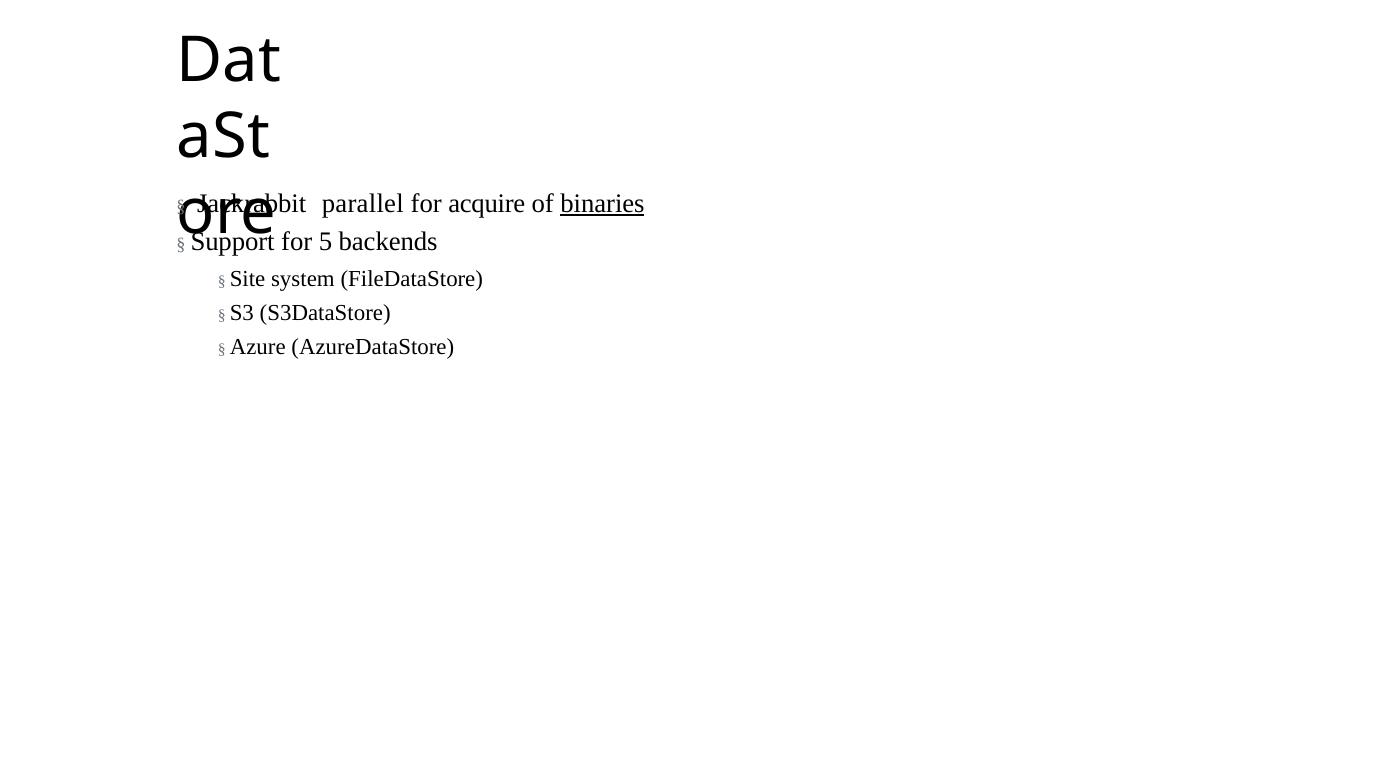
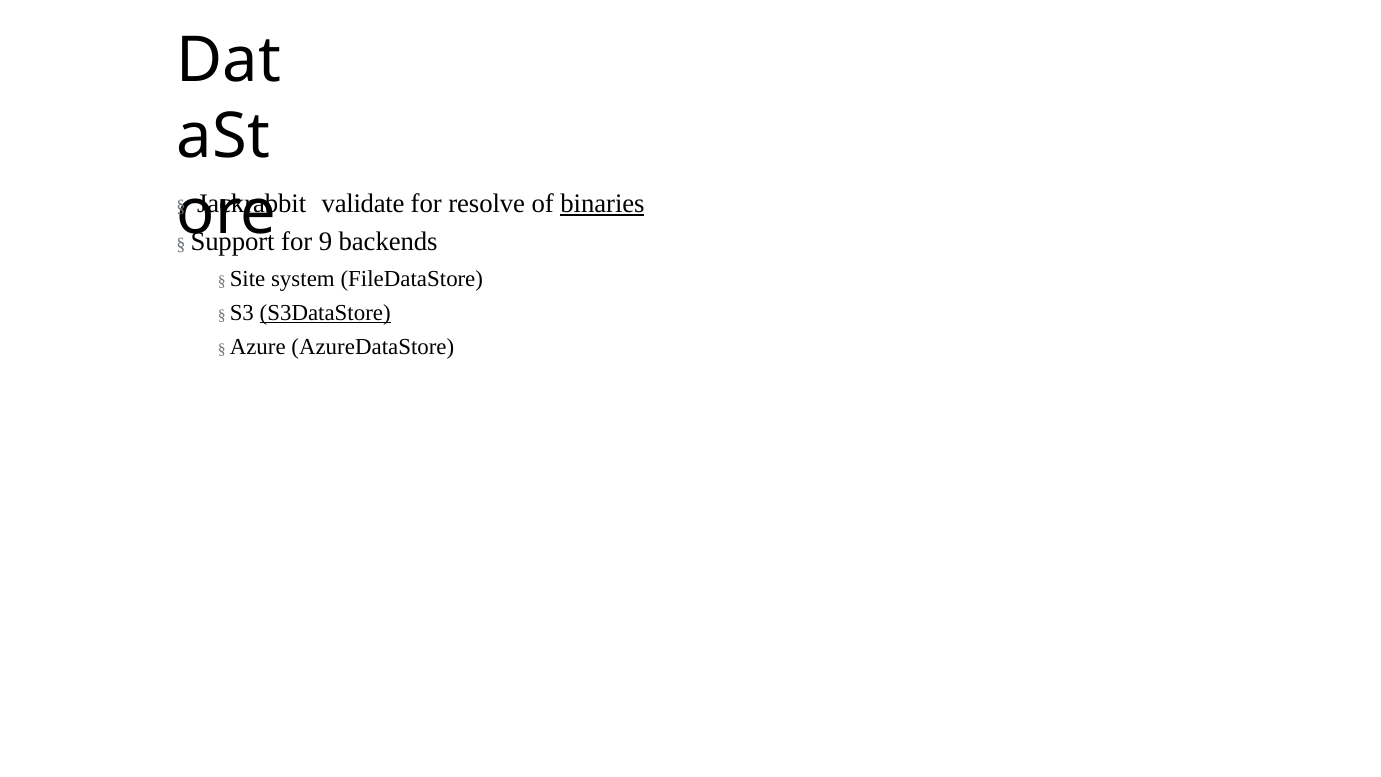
parallel: parallel -> validate
acquire: acquire -> resolve
5: 5 -> 9
S3DataStore underline: none -> present
